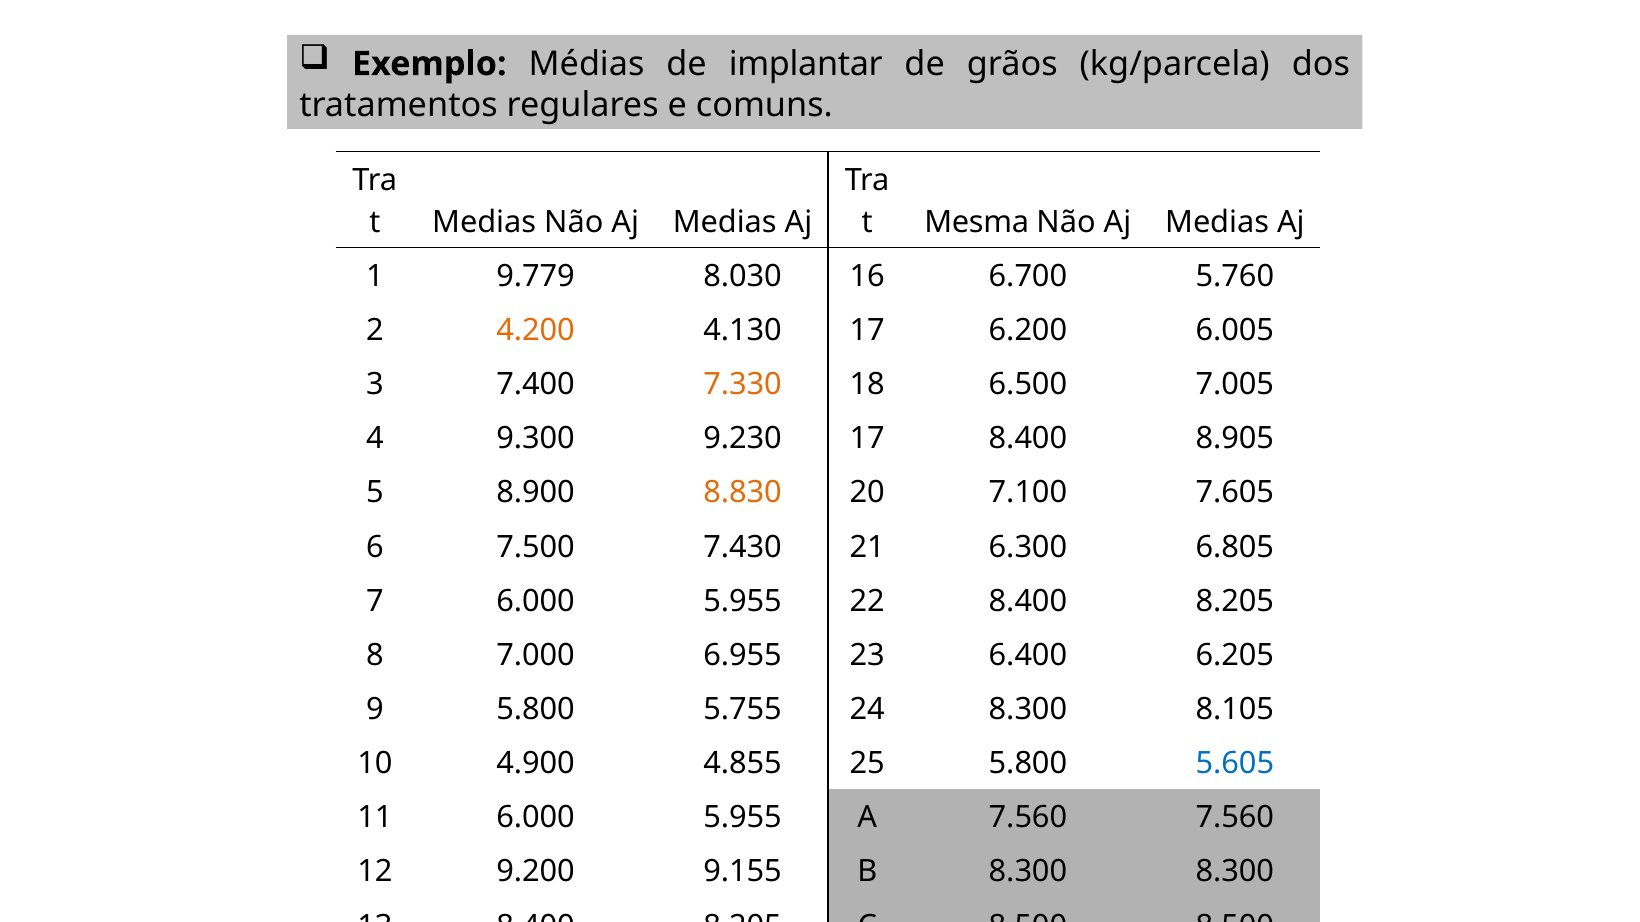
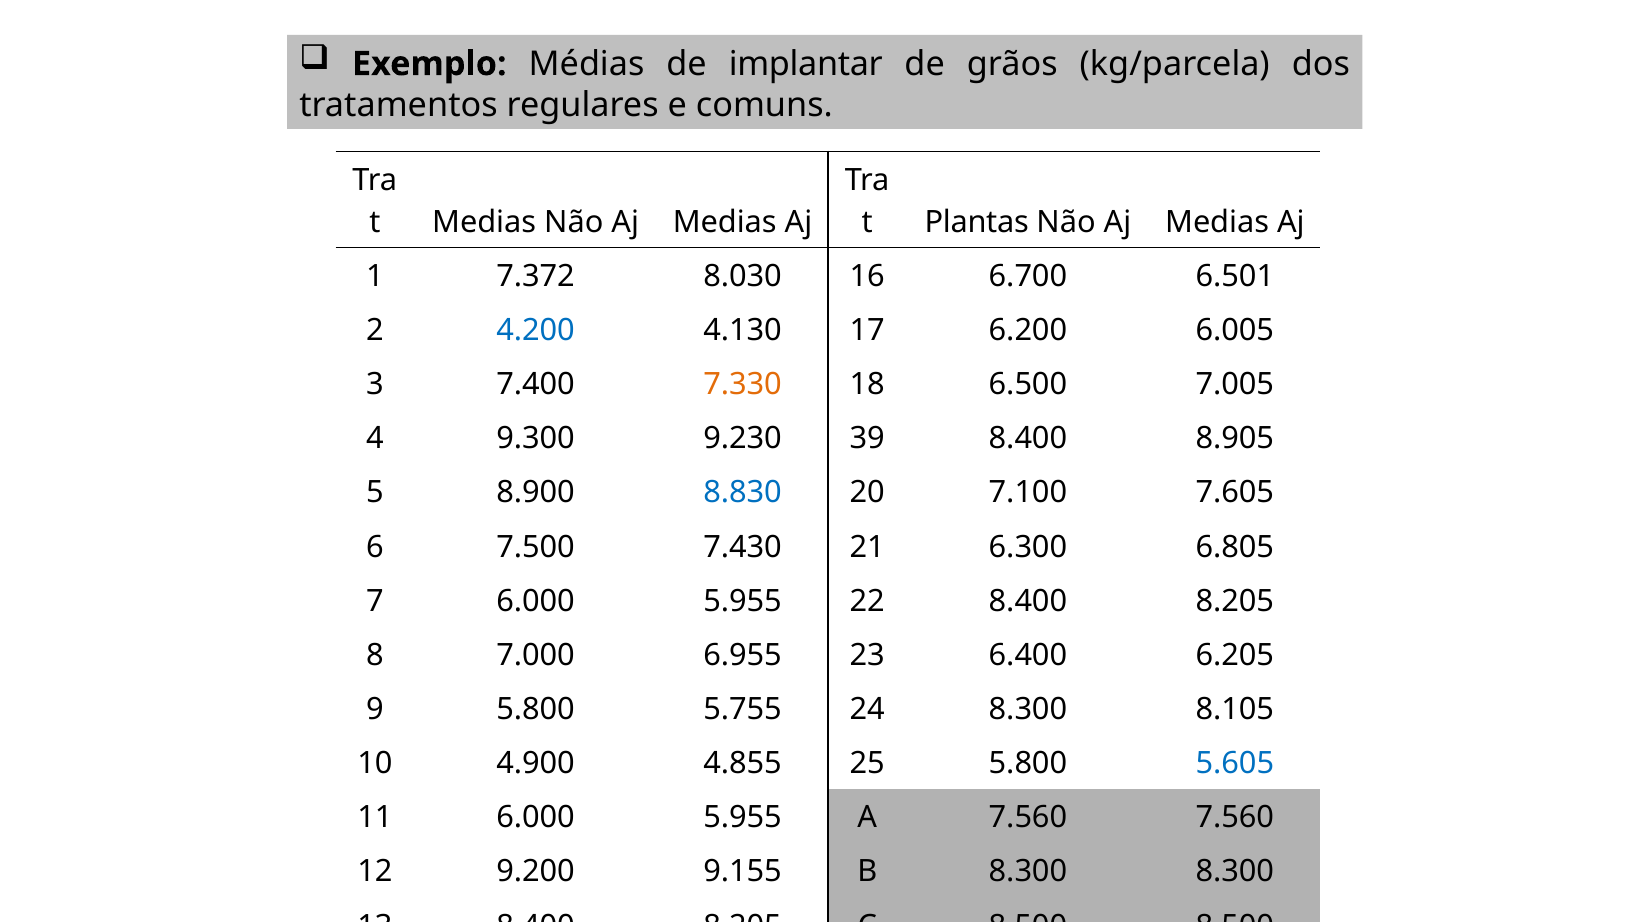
Mesma: Mesma -> Plantas
9.779: 9.779 -> 7.372
5.760: 5.760 -> 6.501
4.200 colour: orange -> blue
9.230 17: 17 -> 39
8.830 colour: orange -> blue
